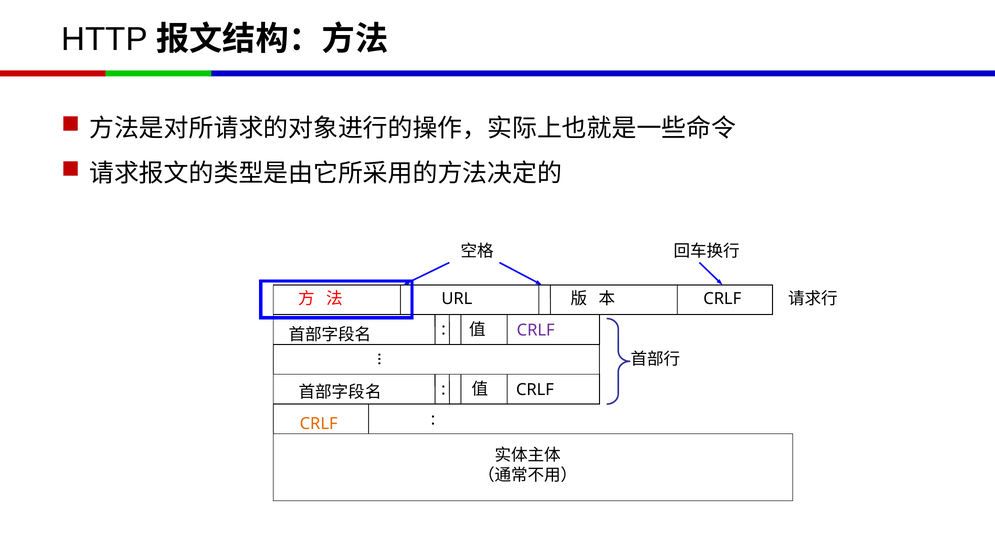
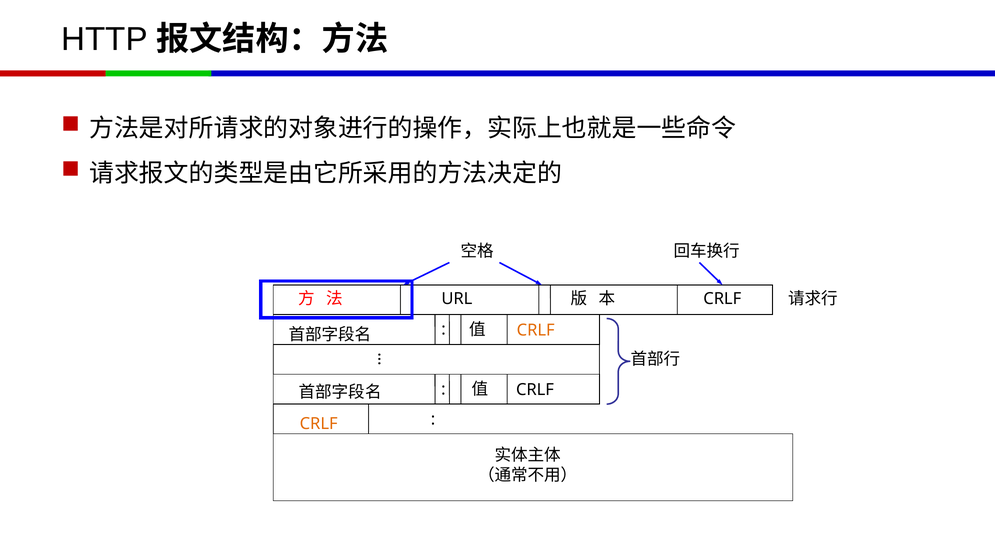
CRLF at (536, 330) colour: purple -> orange
